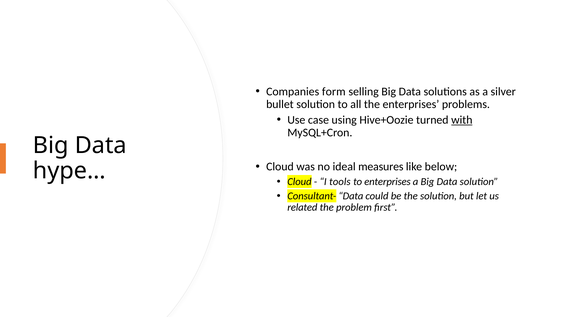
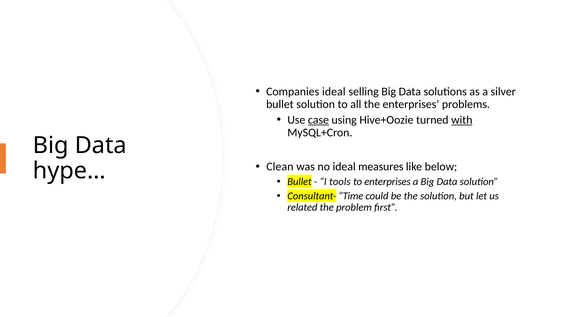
Companies form: form -> ideal
case underline: none -> present
Cloud at (280, 167): Cloud -> Clean
Cloud at (299, 182): Cloud -> Bullet
Consultant- Data: Data -> Time
